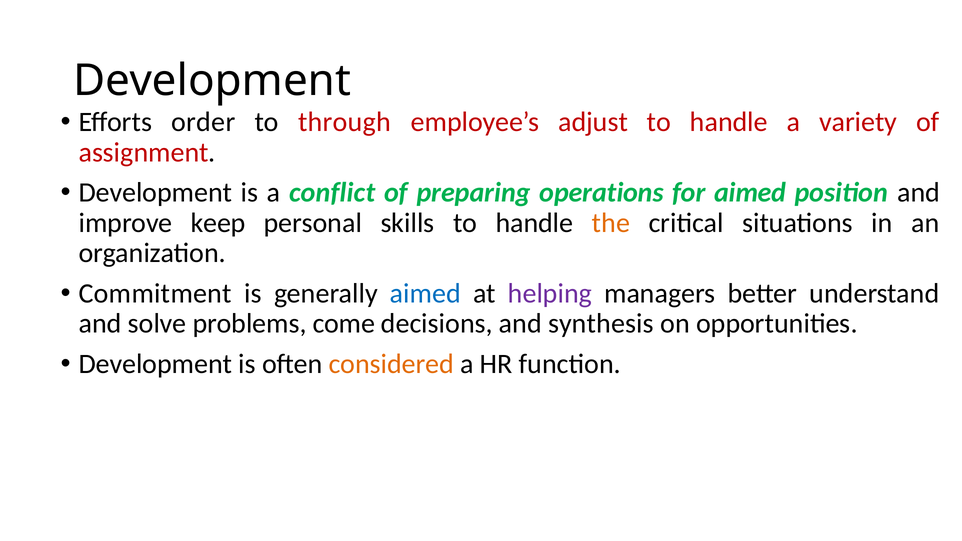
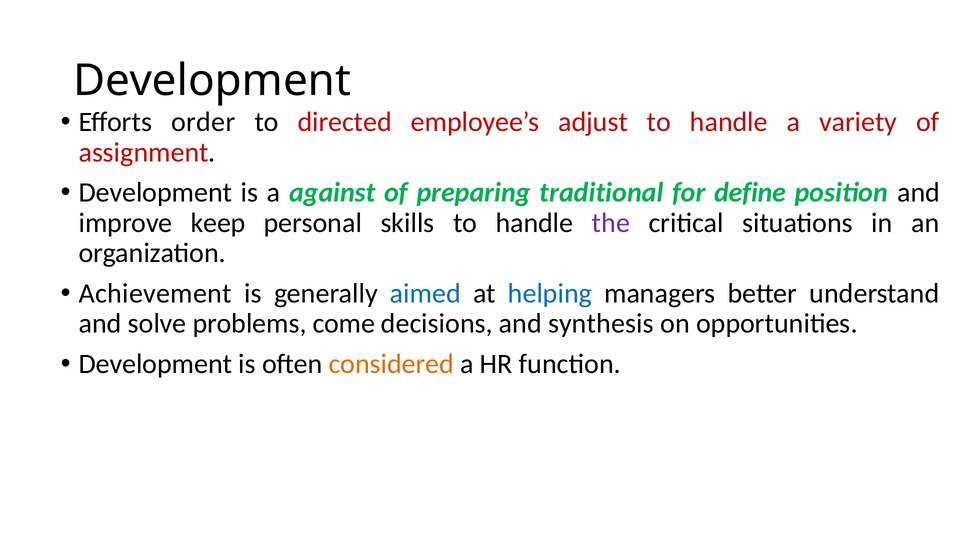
through: through -> directed
conflict: conflict -> against
operations: operations -> traditional
for aimed: aimed -> define
the colour: orange -> purple
Commitment: Commitment -> Achievement
helping colour: purple -> blue
